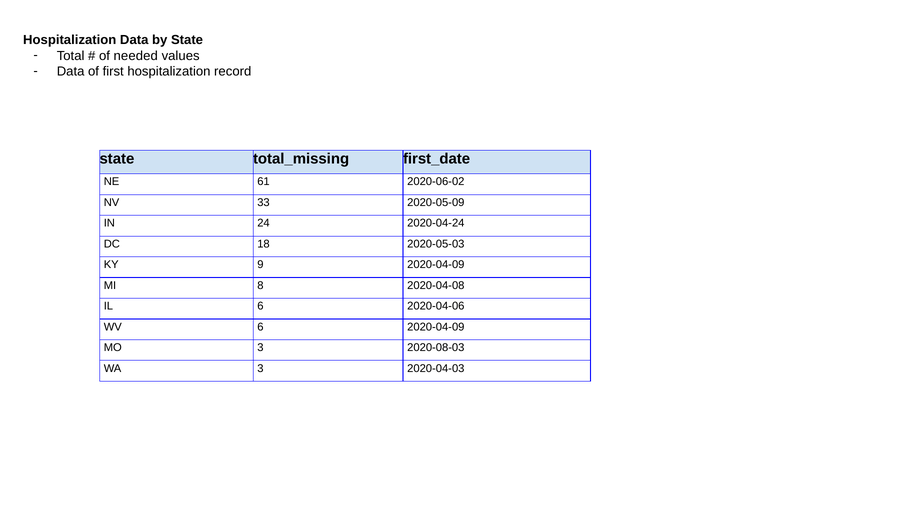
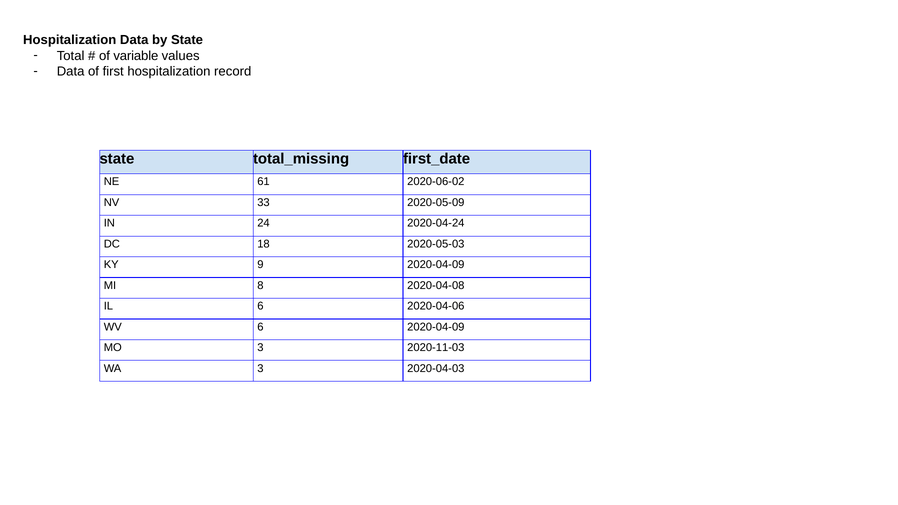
needed: needed -> variable
2020-08-03: 2020-08-03 -> 2020-11-03
